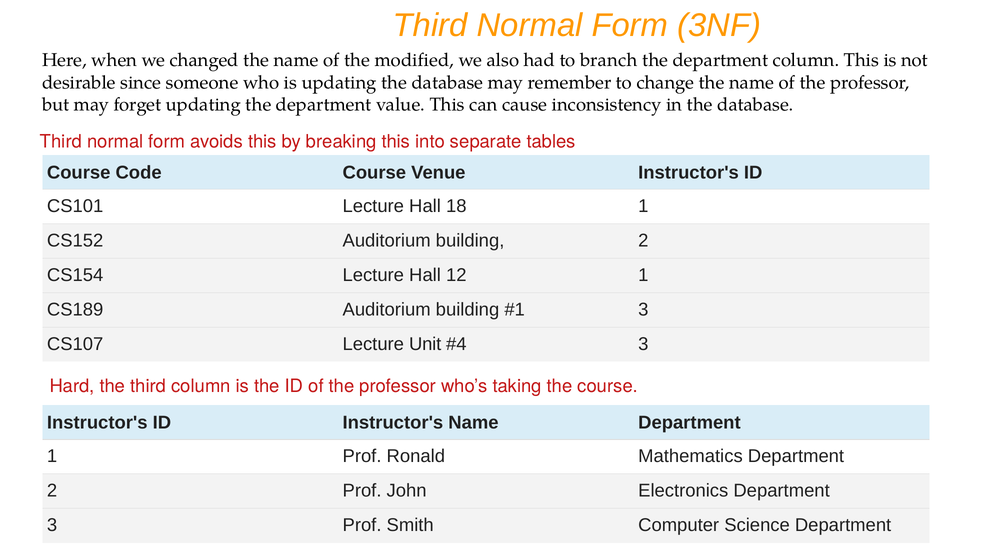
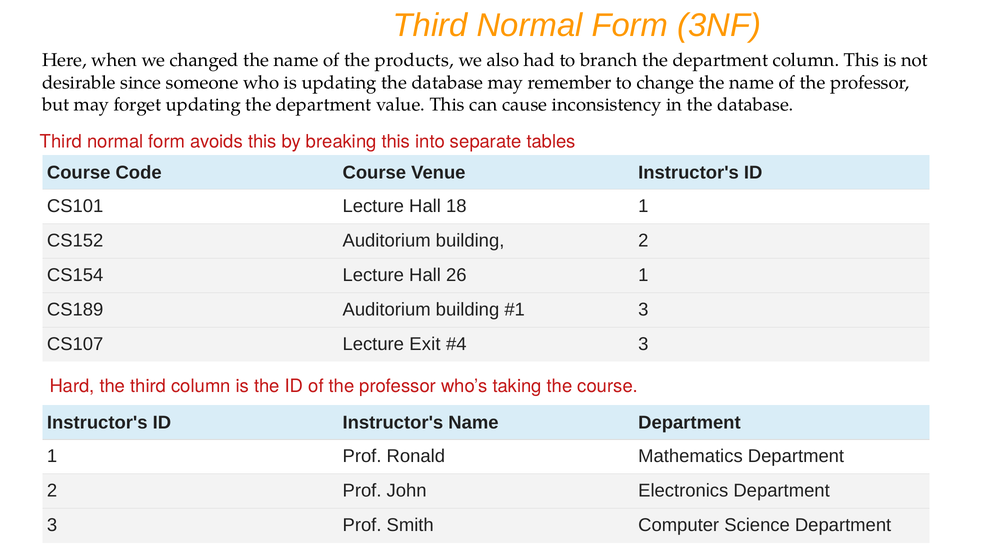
modified: modified -> products
12: 12 -> 26
Unit: Unit -> Exit
